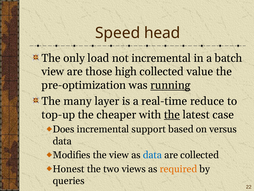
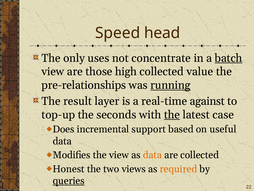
load: load -> uses
not incremental: incremental -> concentrate
batch underline: none -> present
pre-optimization: pre-optimization -> pre-relationships
many: many -> result
reduce: reduce -> against
cheaper: cheaper -> seconds
versus: versus -> useful
data at (152, 155) colour: blue -> orange
queries underline: none -> present
